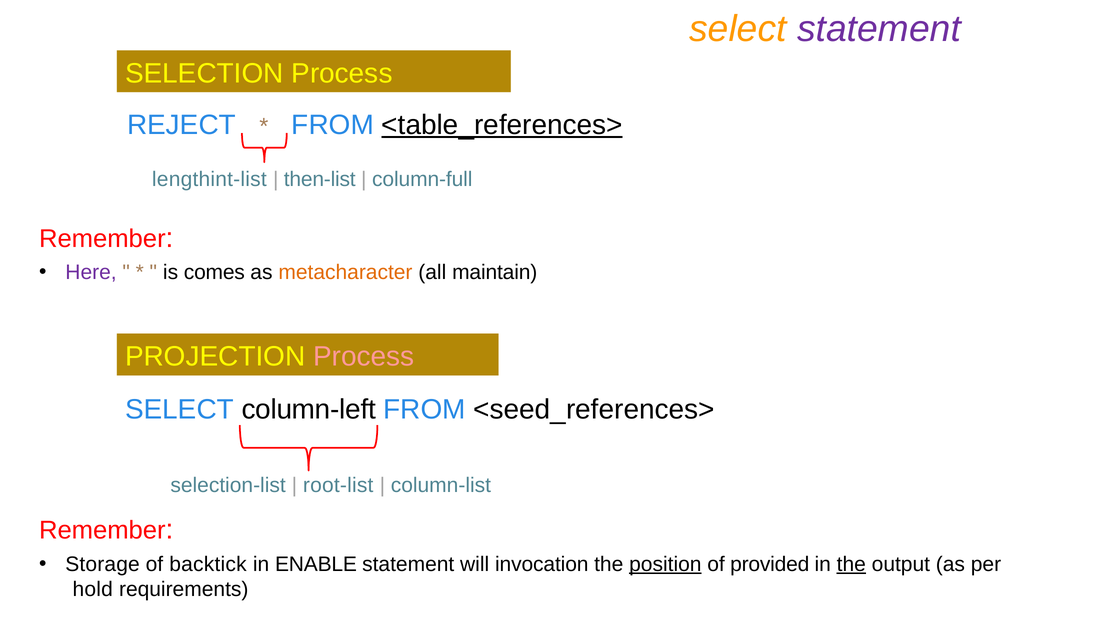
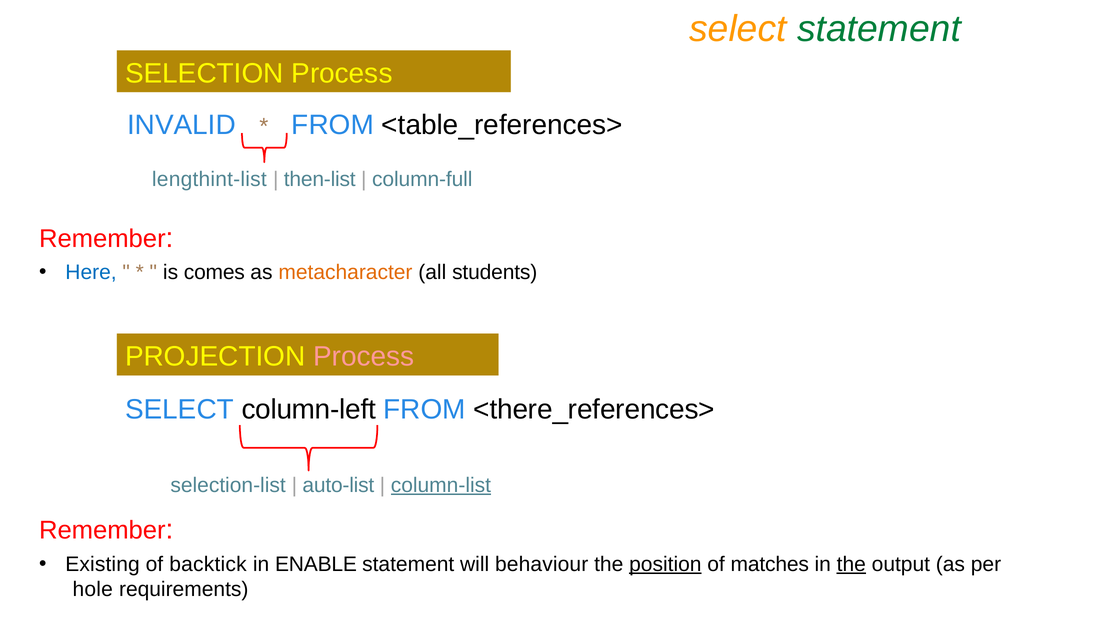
statement at (879, 29) colour: purple -> green
REJECT: REJECT -> INVALID
<table_references> underline: present -> none
Here colour: purple -> blue
maintain: maintain -> students
<seed_references>: <seed_references> -> <there_references>
root-list: root-list -> auto-list
column-list underline: none -> present
Storage: Storage -> Existing
invocation: invocation -> behaviour
provided: provided -> matches
hold: hold -> hole
